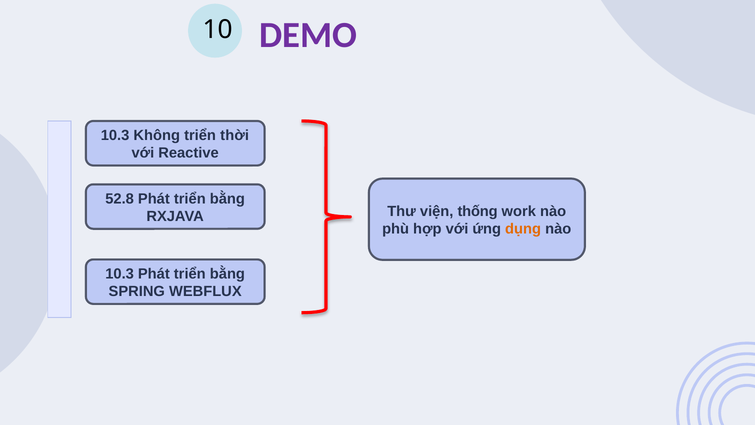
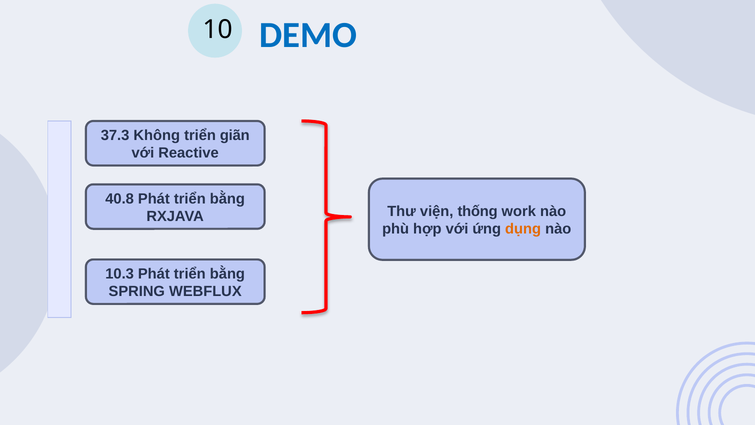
DEMO colour: purple -> blue
10.3 at (115, 135): 10.3 -> 37.3
thời: thời -> giãn
52.8: 52.8 -> 40.8
